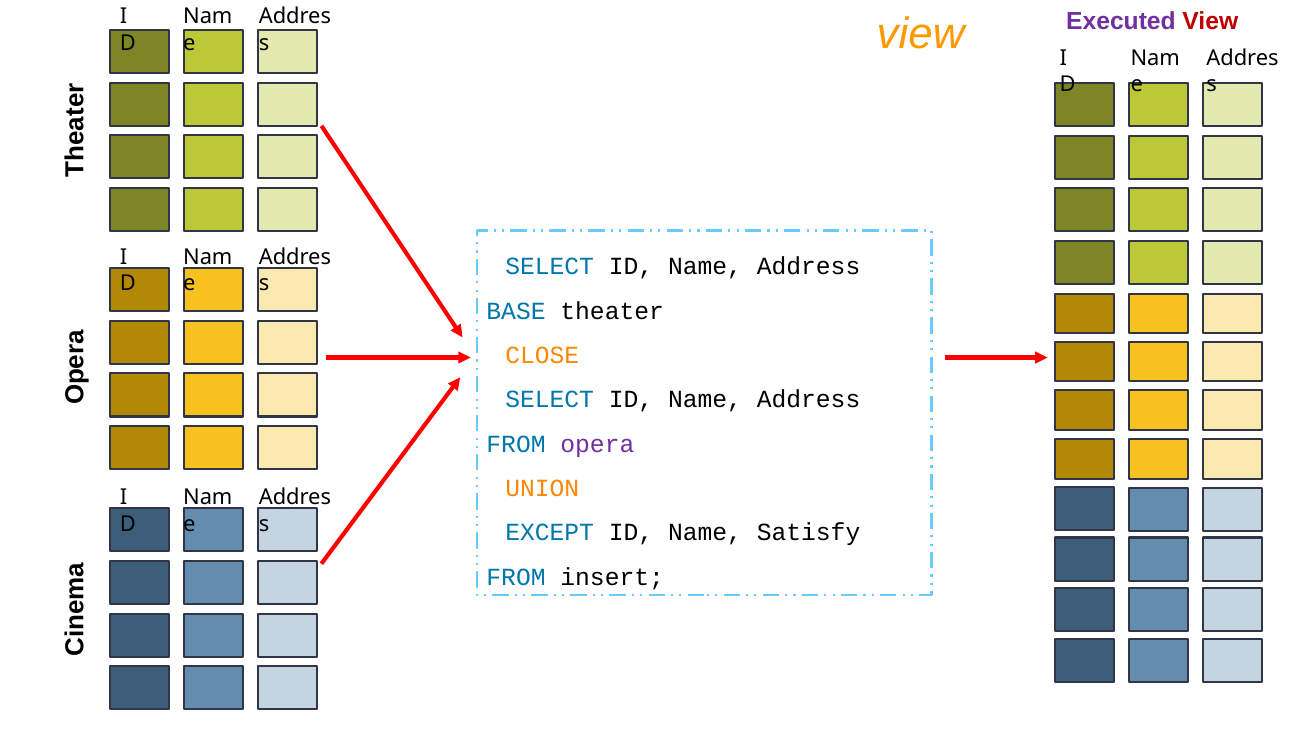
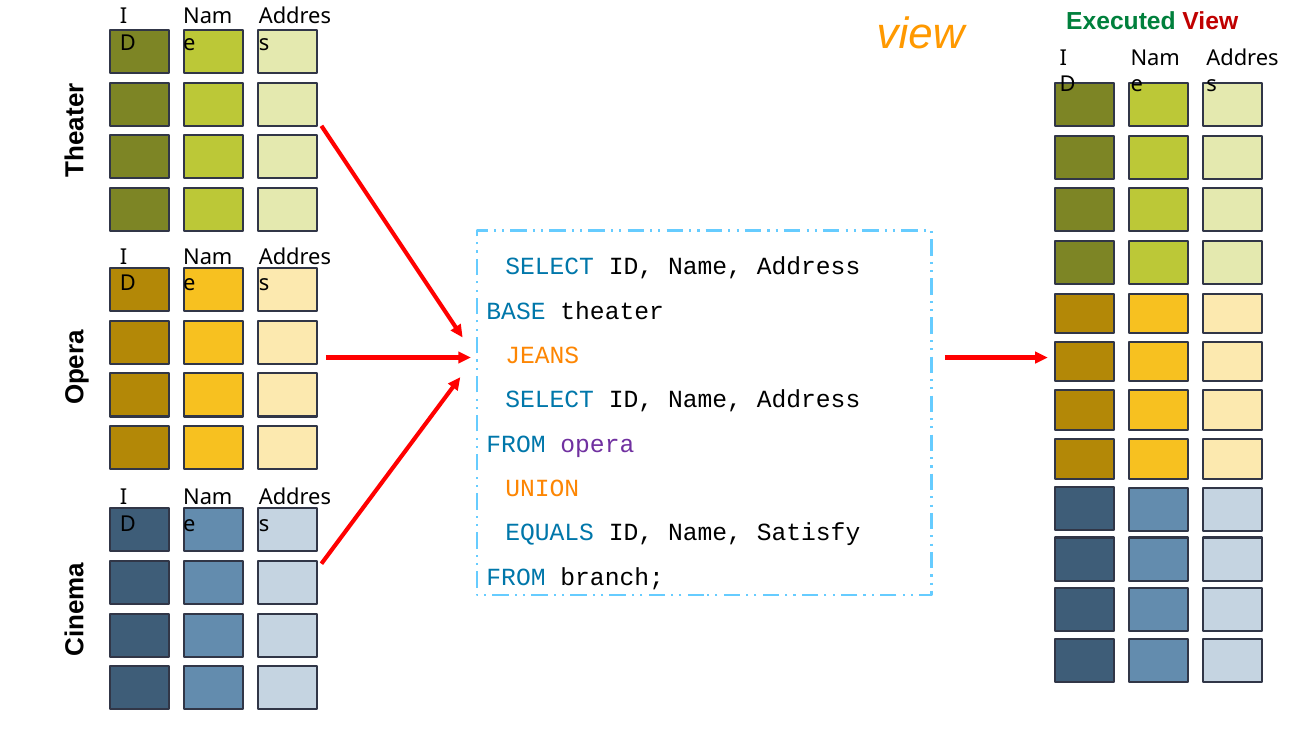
Executed colour: purple -> green
CLOSE: CLOSE -> JEANS
EXCEPT: EXCEPT -> EQUALS
insert: insert -> branch
